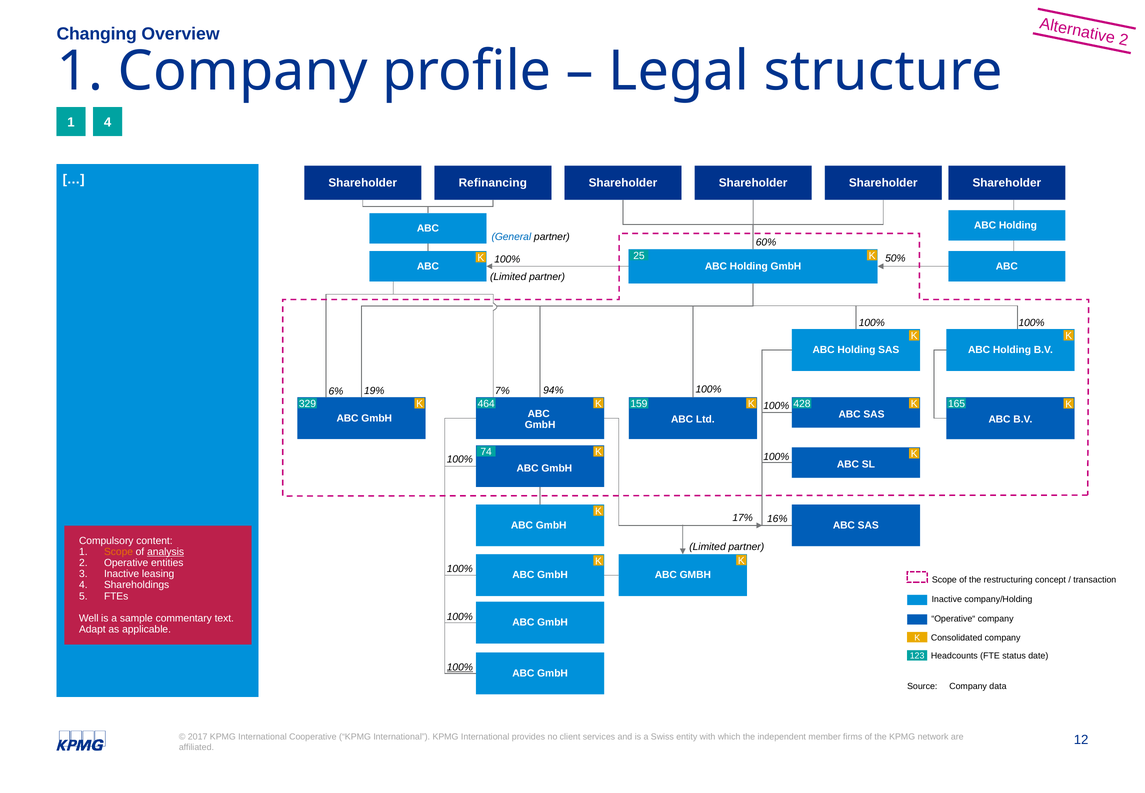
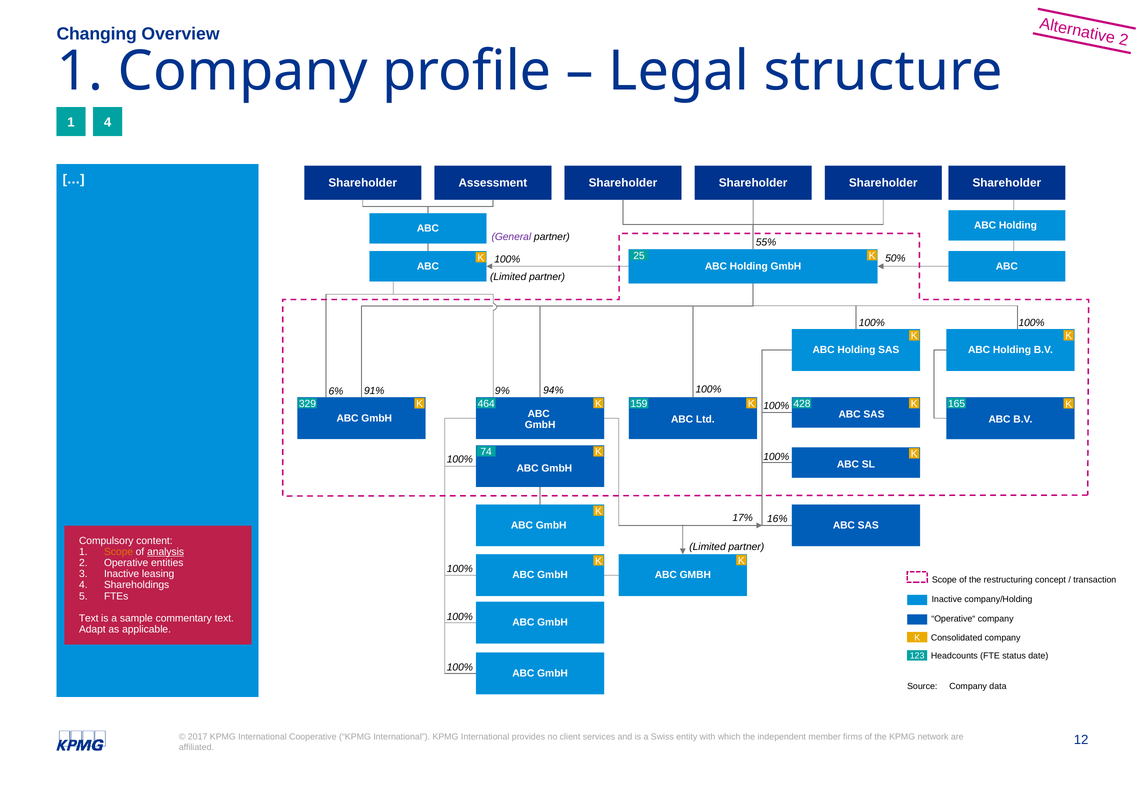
Refinancing: Refinancing -> Assessment
General colour: blue -> purple
60%: 60% -> 55%
7%: 7% -> 9%
19%: 19% -> 91%
Well at (89, 618): Well -> Text
100% at (460, 667) underline: present -> none
